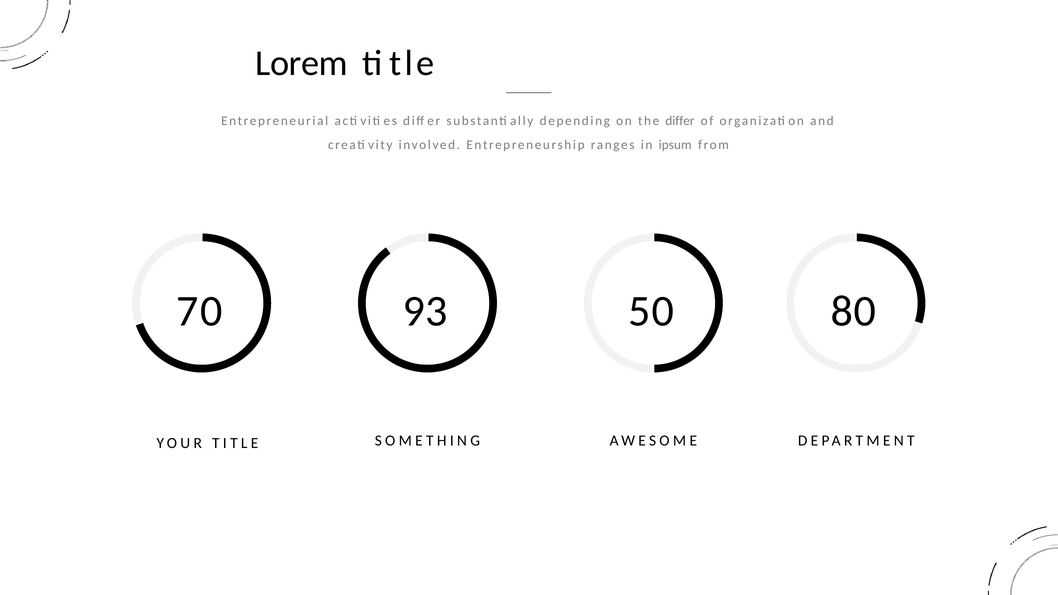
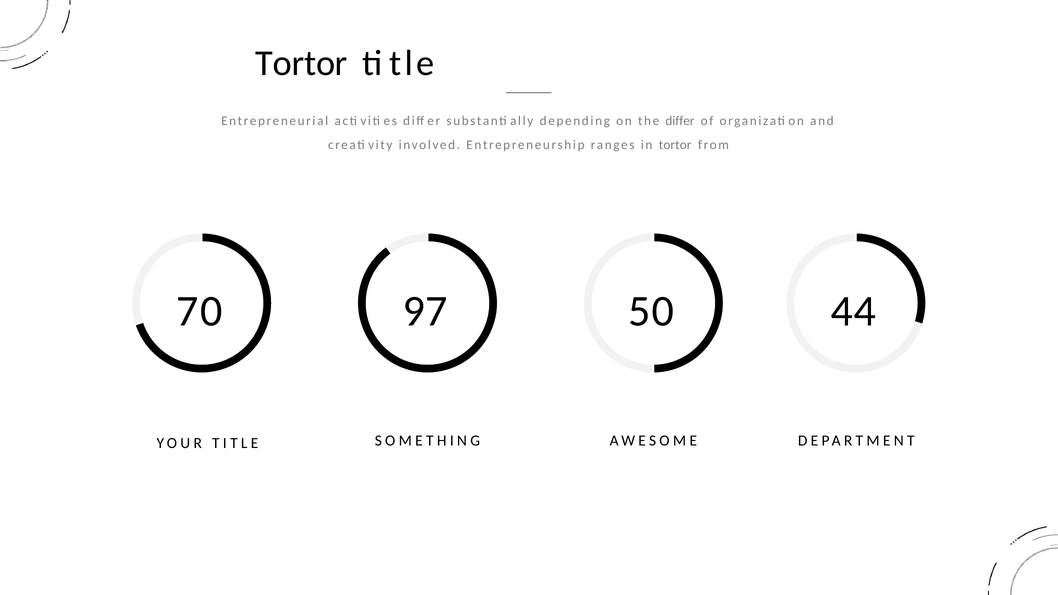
Lorem at (302, 63): Lorem -> Tortor
in ipsum: ipsum -> tortor
93: 93 -> 97
80: 80 -> 44
